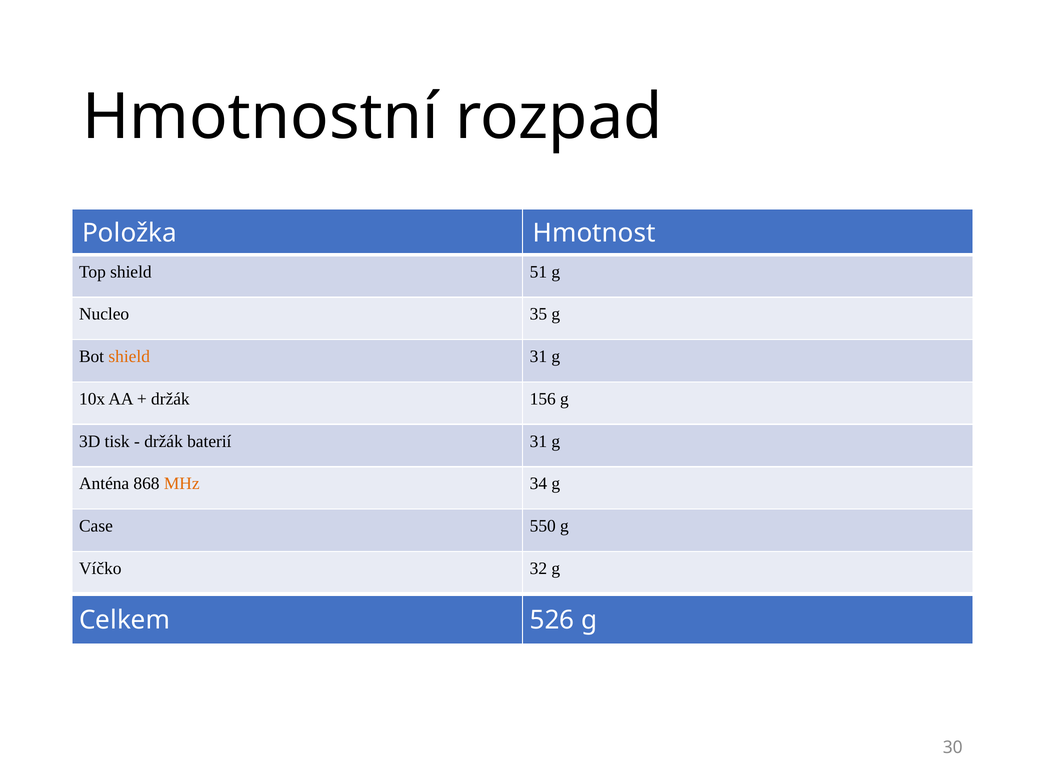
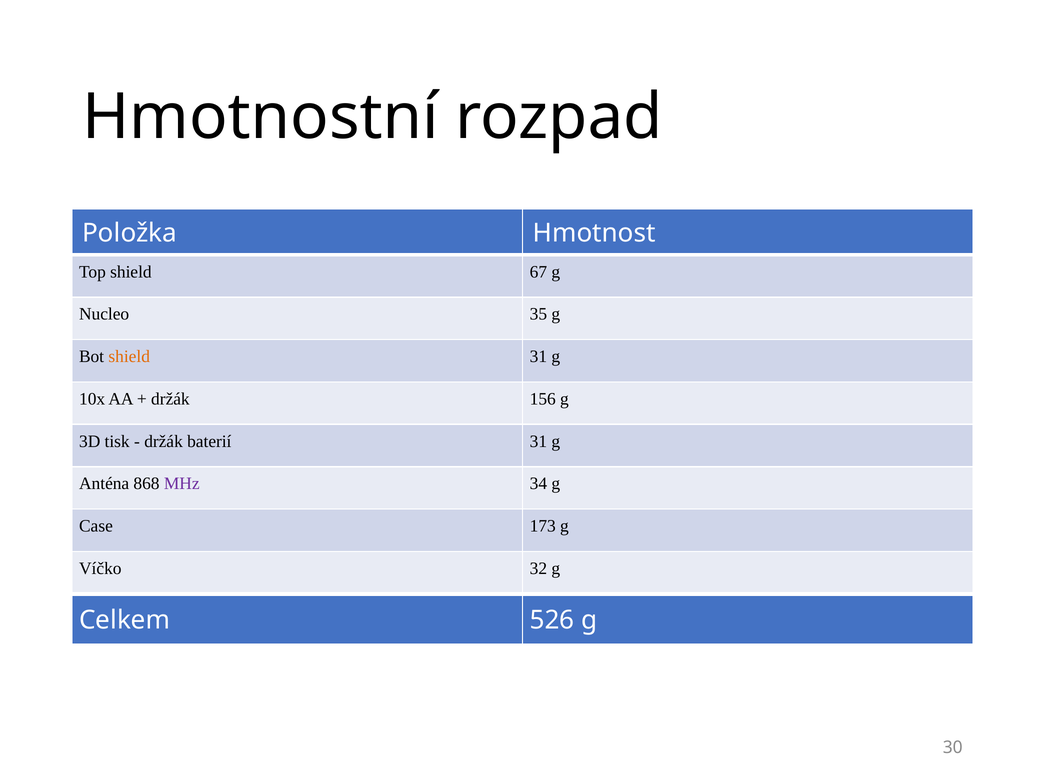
51: 51 -> 67
MHz colour: orange -> purple
550: 550 -> 173
